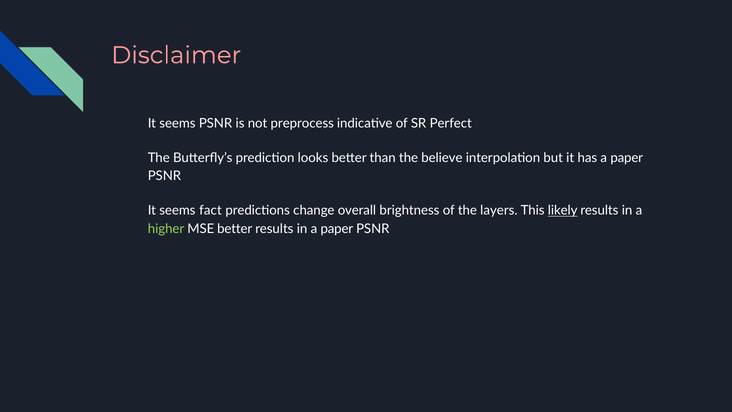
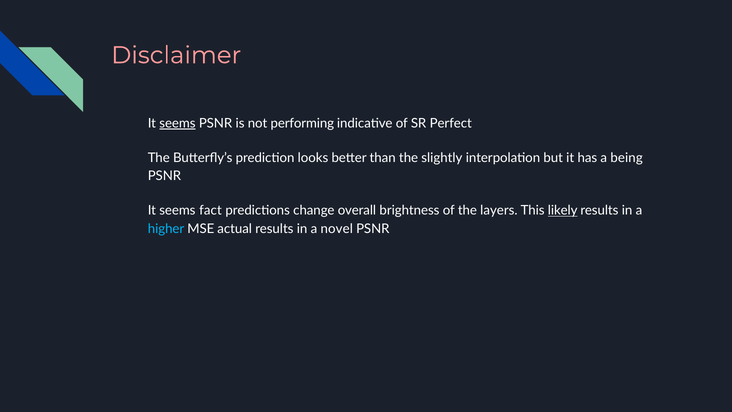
seems at (177, 123) underline: none -> present
preprocess: preprocess -> performing
believe: believe -> slightly
has a paper: paper -> being
higher colour: light green -> light blue
MSE better: better -> actual
in a paper: paper -> novel
